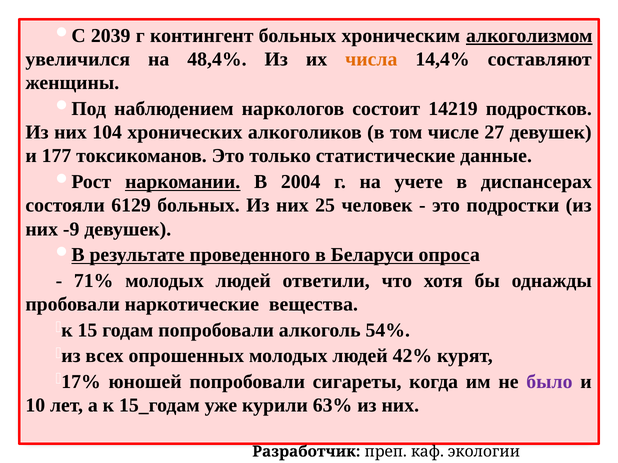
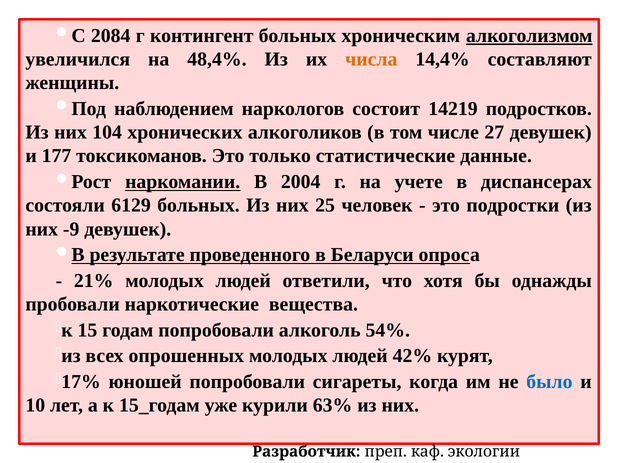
2039: 2039 -> 2084
71%: 71% -> 21%
было colour: purple -> blue
